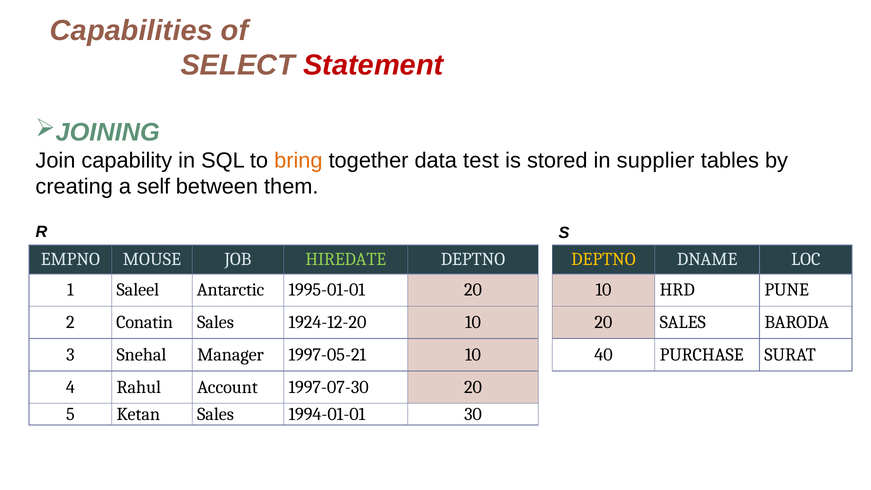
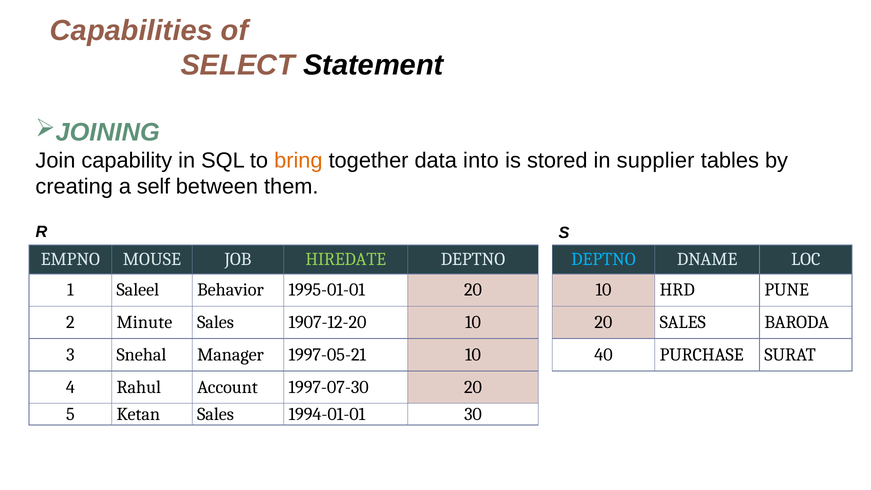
Statement colour: red -> black
test: test -> into
DEPTNO at (603, 259) colour: yellow -> light blue
Antarctic: Antarctic -> Behavior
Conatin: Conatin -> Minute
1924-12-20: 1924-12-20 -> 1907-12-20
